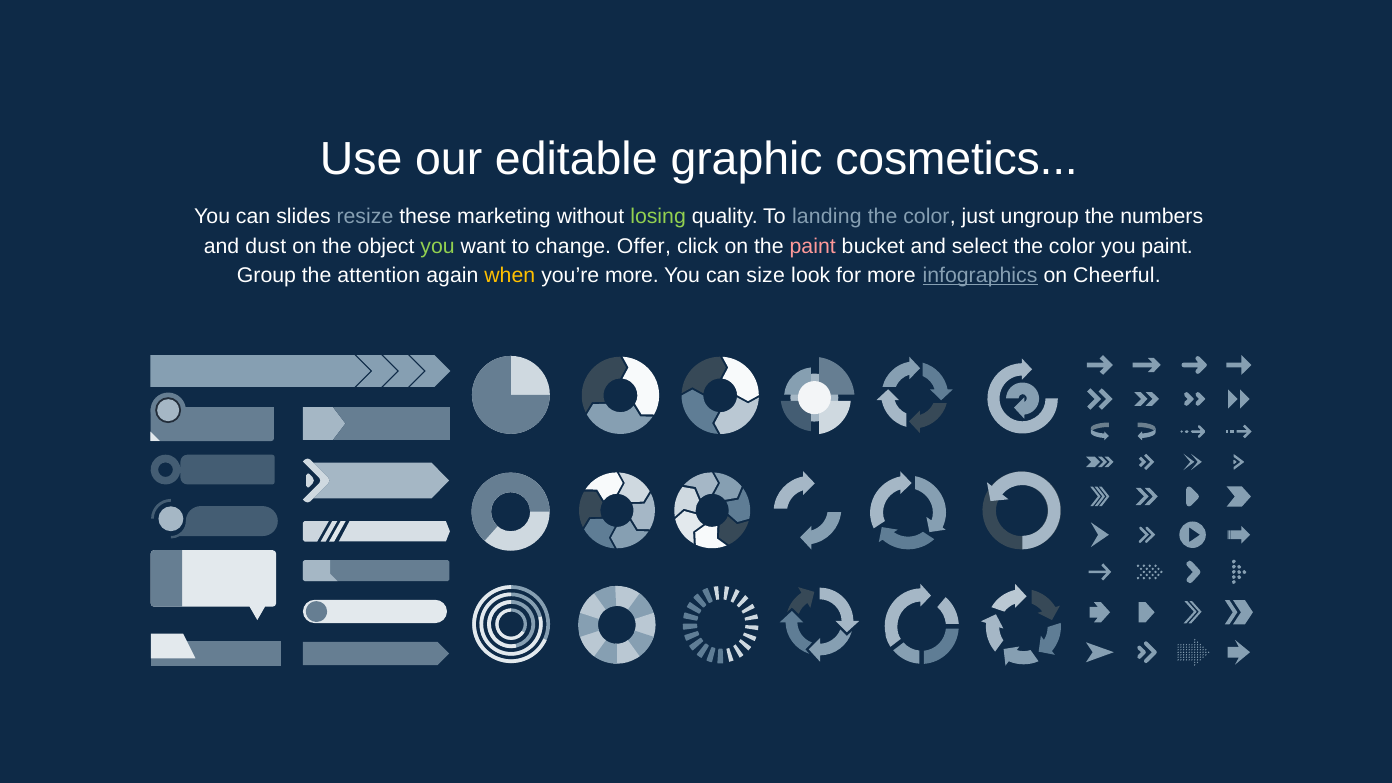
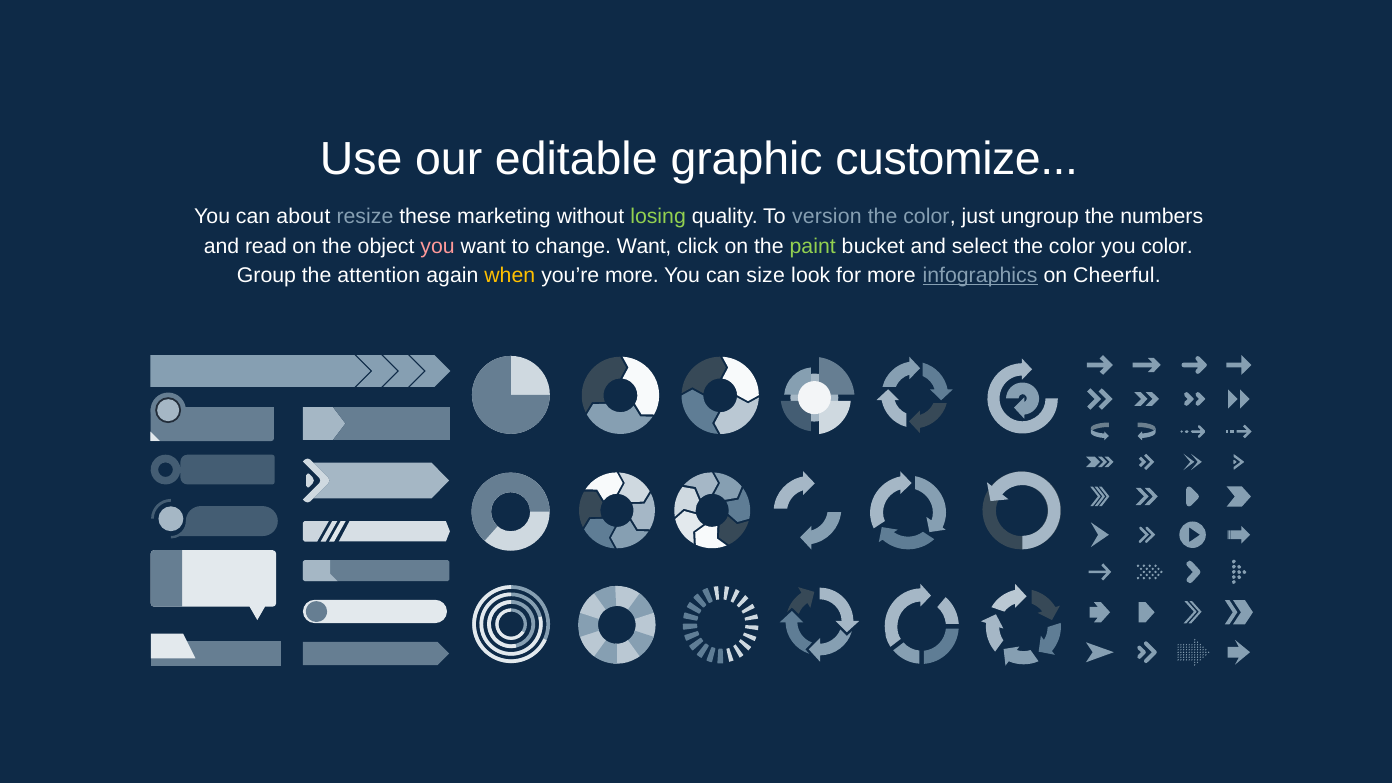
cosmetics: cosmetics -> customize
slides: slides -> about
landing: landing -> version
dust: dust -> read
you at (438, 246) colour: light green -> pink
change Offer: Offer -> Want
paint at (813, 246) colour: pink -> light green
you paint: paint -> color
